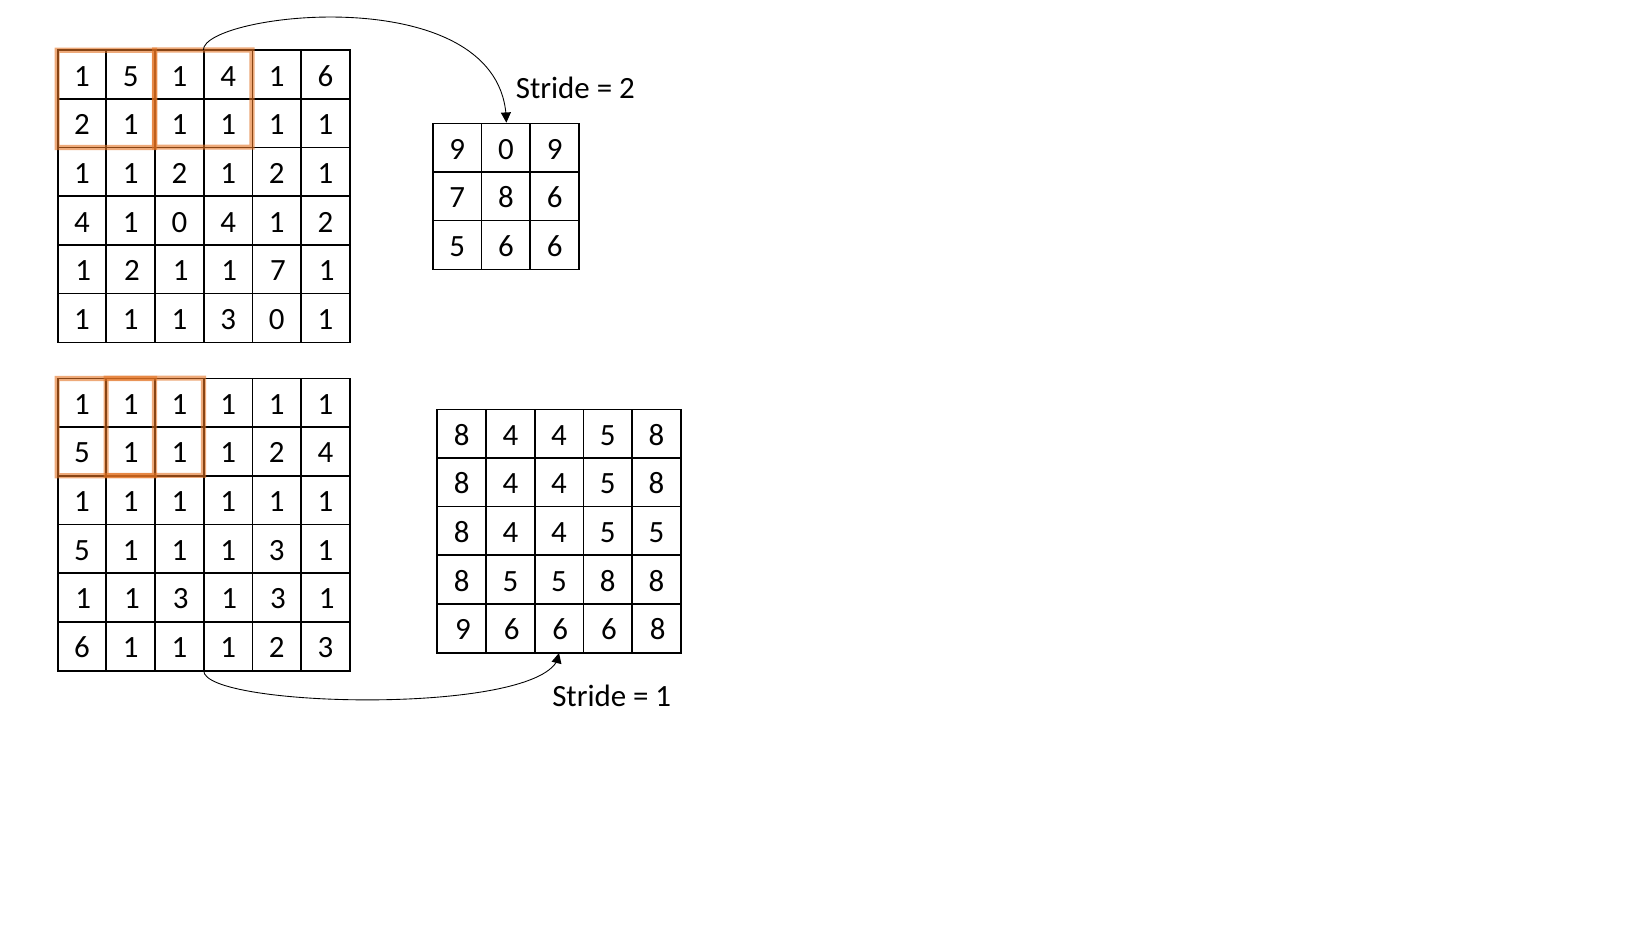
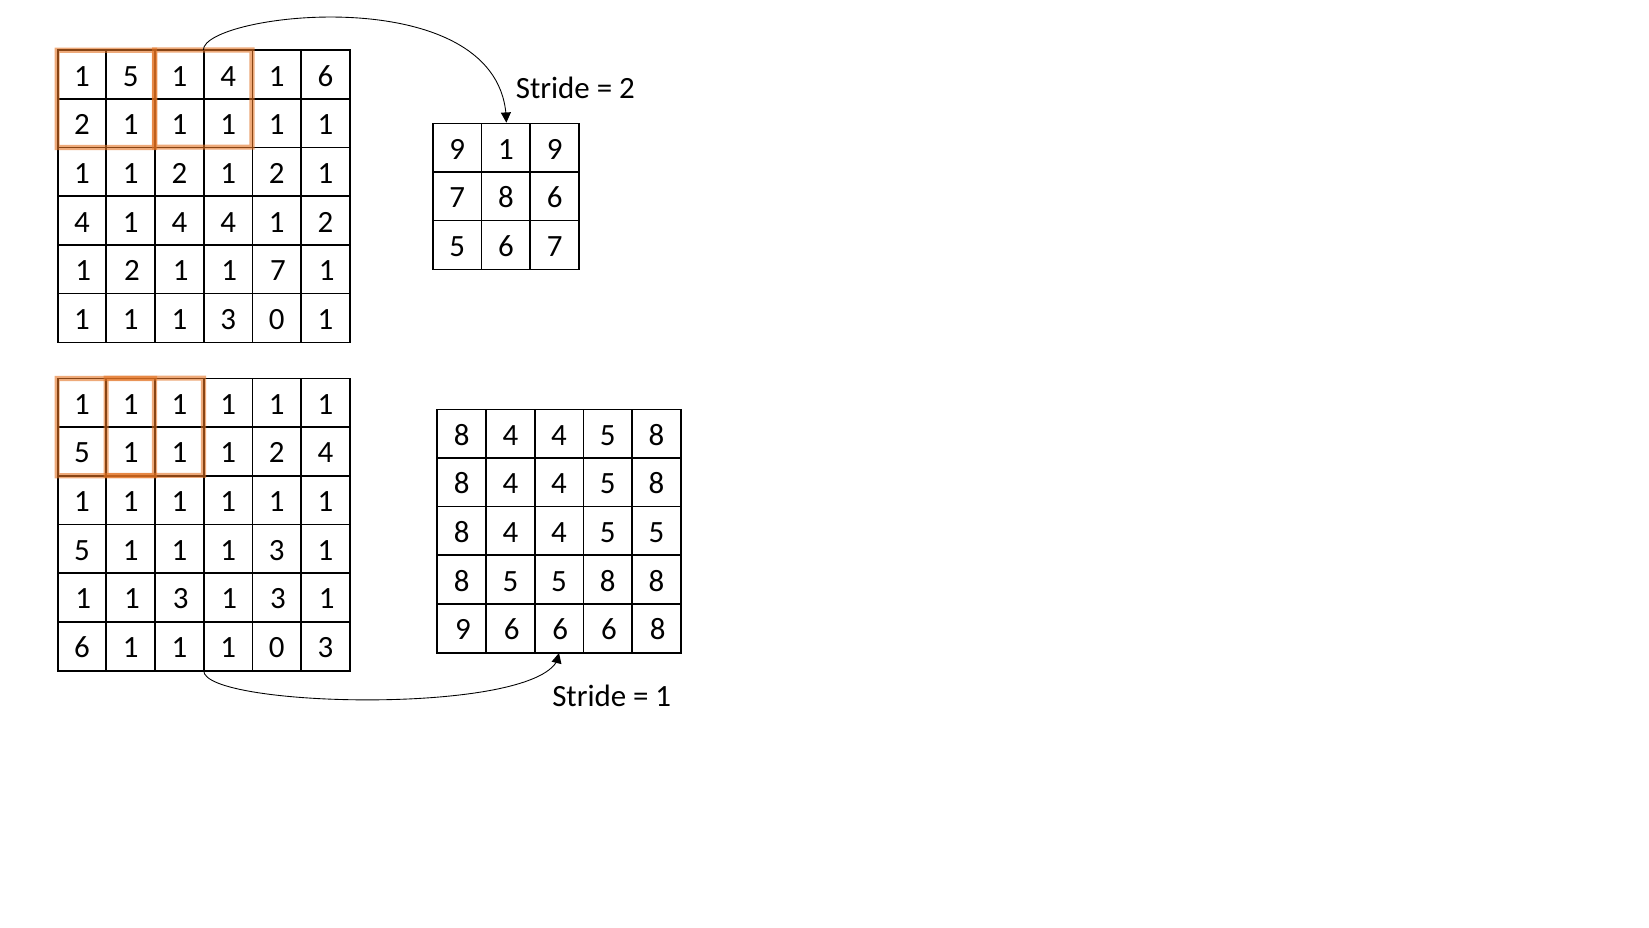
9 0: 0 -> 1
4 1 0: 0 -> 4
5 6 6: 6 -> 7
2 at (277, 647): 2 -> 0
